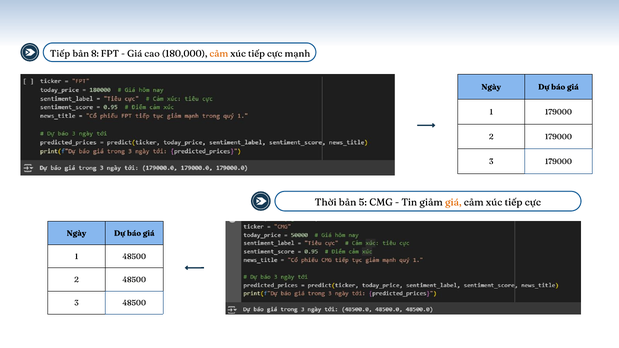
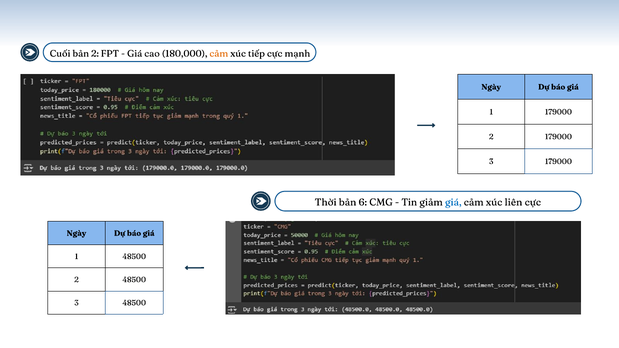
Tiếp at (60, 54): Tiếp -> Cuối
bản 8: 8 -> 2
5: 5 -> 6
giá at (453, 202) colour: orange -> blue
tiếp at (513, 202): tiếp -> liên
